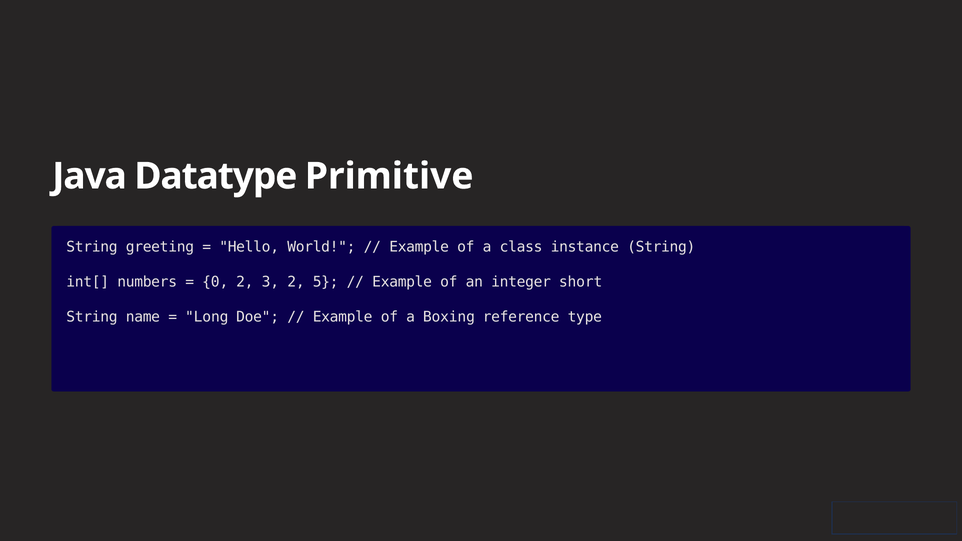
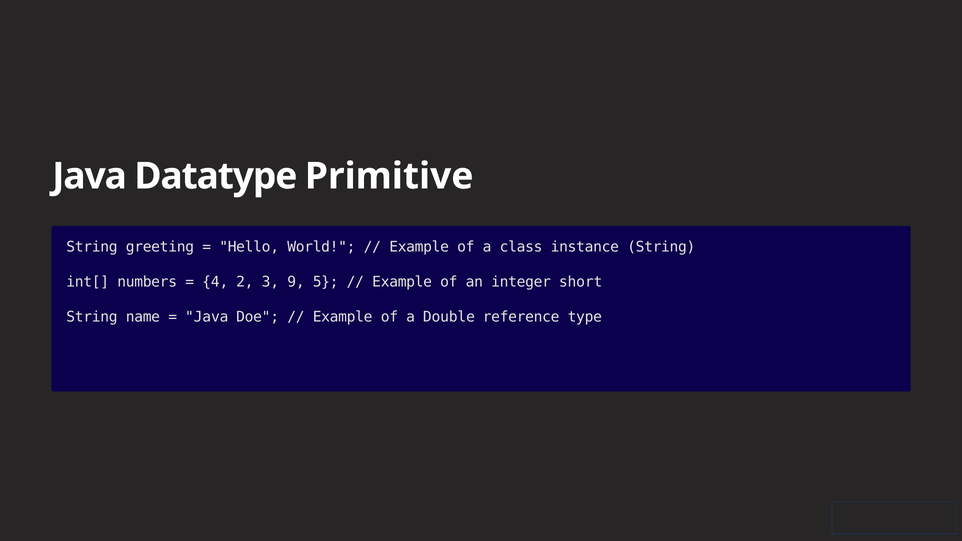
0: 0 -> 4
3 2: 2 -> 9
Long at (207, 317): Long -> Java
Boxing: Boxing -> Double
